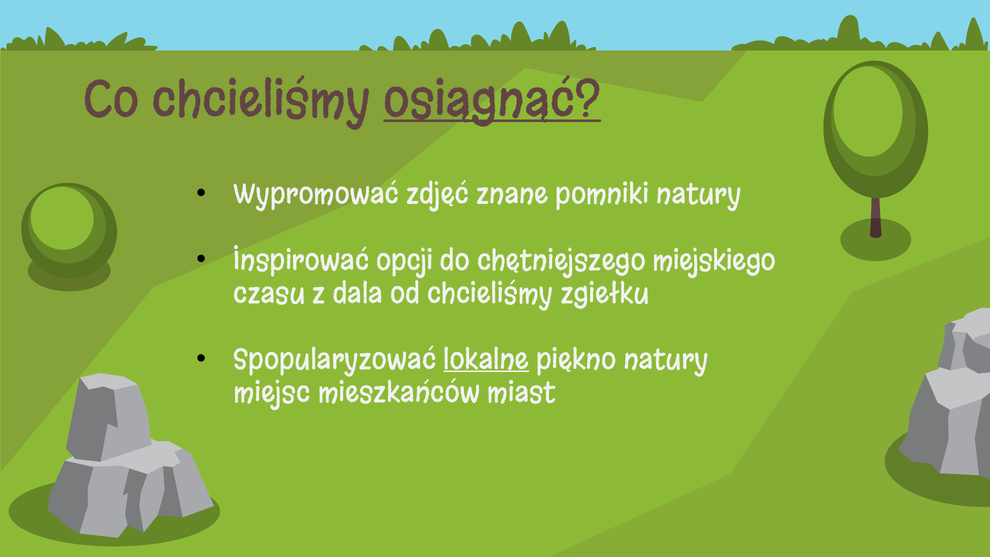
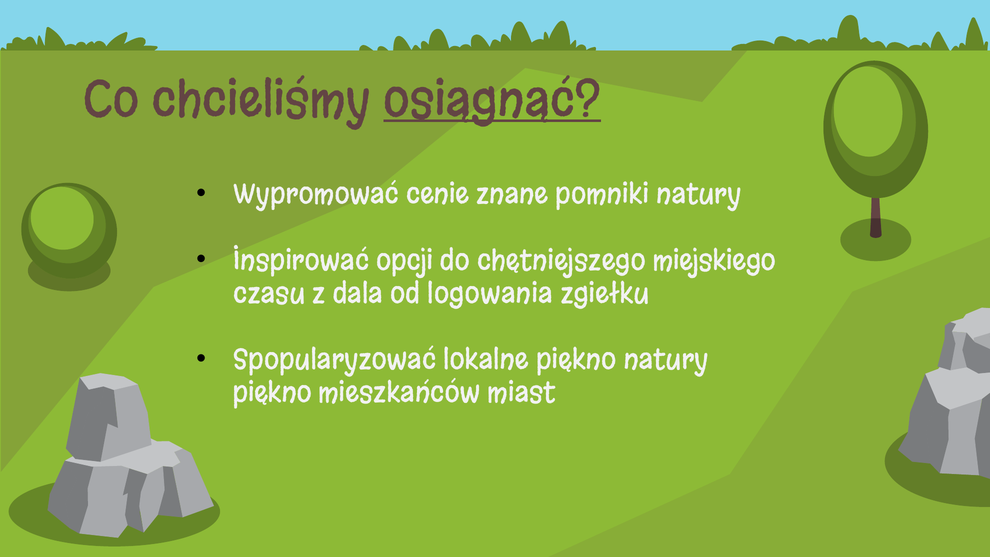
zdjęć: zdjęć -> cenie
od chcieliśmy: chcieliśmy -> logowania
lokalne underline: present -> none
miejsc at (272, 392): miejsc -> piękno
